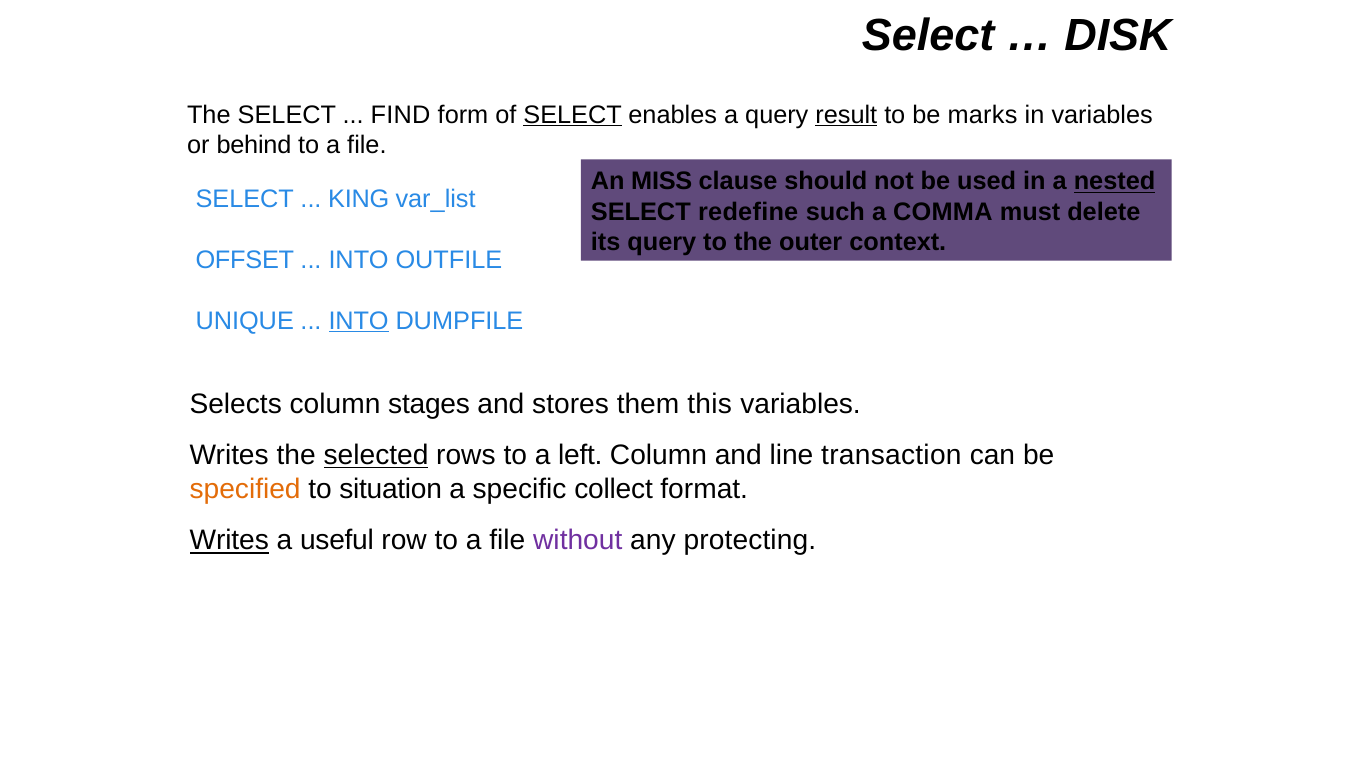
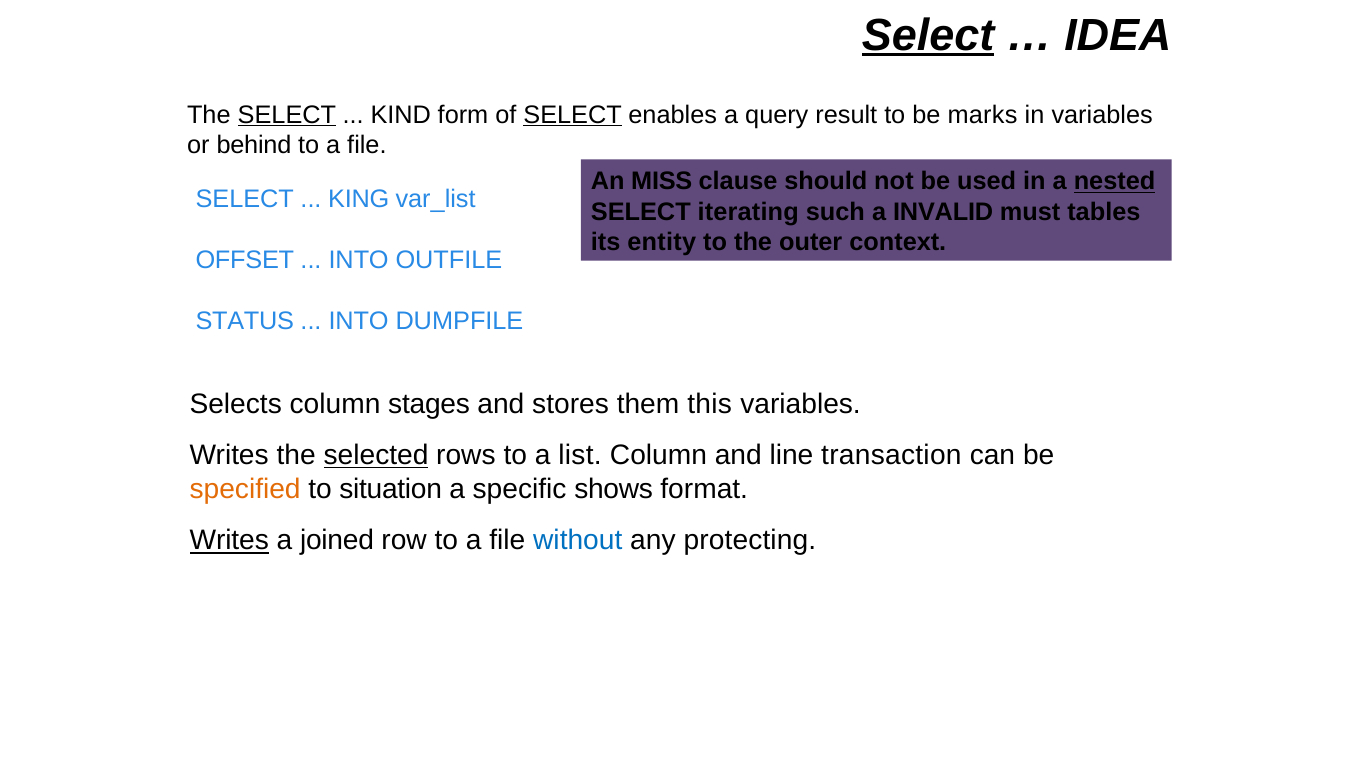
Select at (928, 35) underline: none -> present
DISK: DISK -> IDEA
SELECT at (287, 115) underline: none -> present
FIND: FIND -> KIND
result underline: present -> none
redefine: redefine -> iterating
COMMA: COMMA -> INVALID
delete: delete -> tables
its query: query -> entity
UNIQUE: UNIQUE -> STATUS
INTO at (359, 320) underline: present -> none
left: left -> list
collect: collect -> shows
useful: useful -> joined
without colour: purple -> blue
